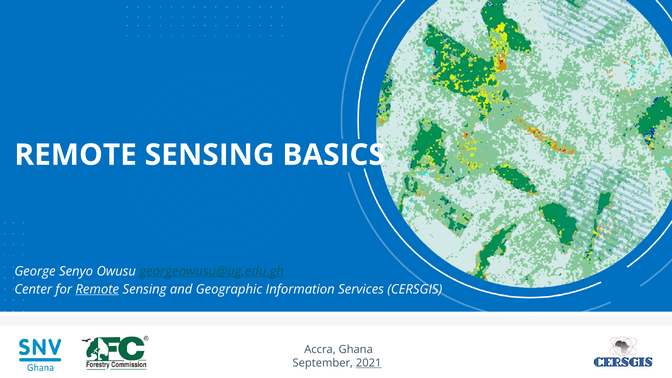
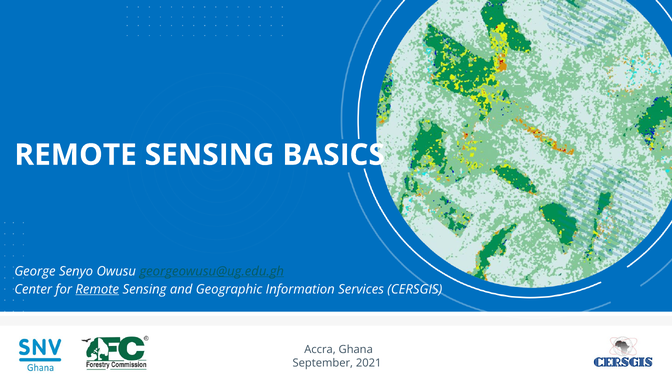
2021 underline: present -> none
